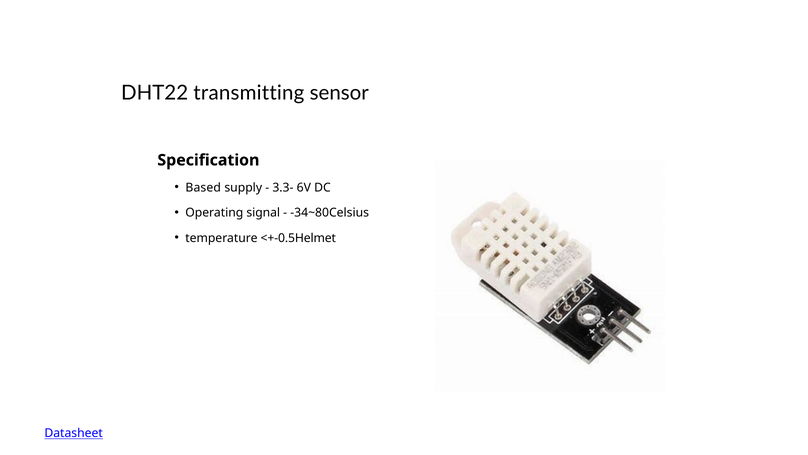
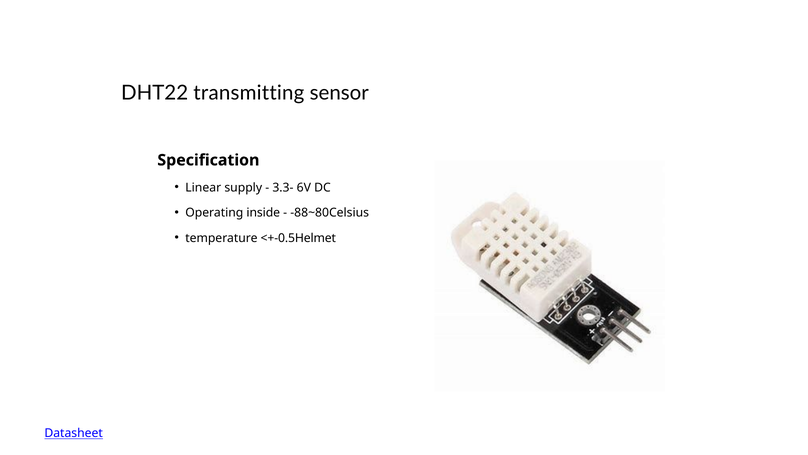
Based: Based -> Linear
signal: signal -> inside
-34~80Celsius: -34~80Celsius -> -88~80Celsius
